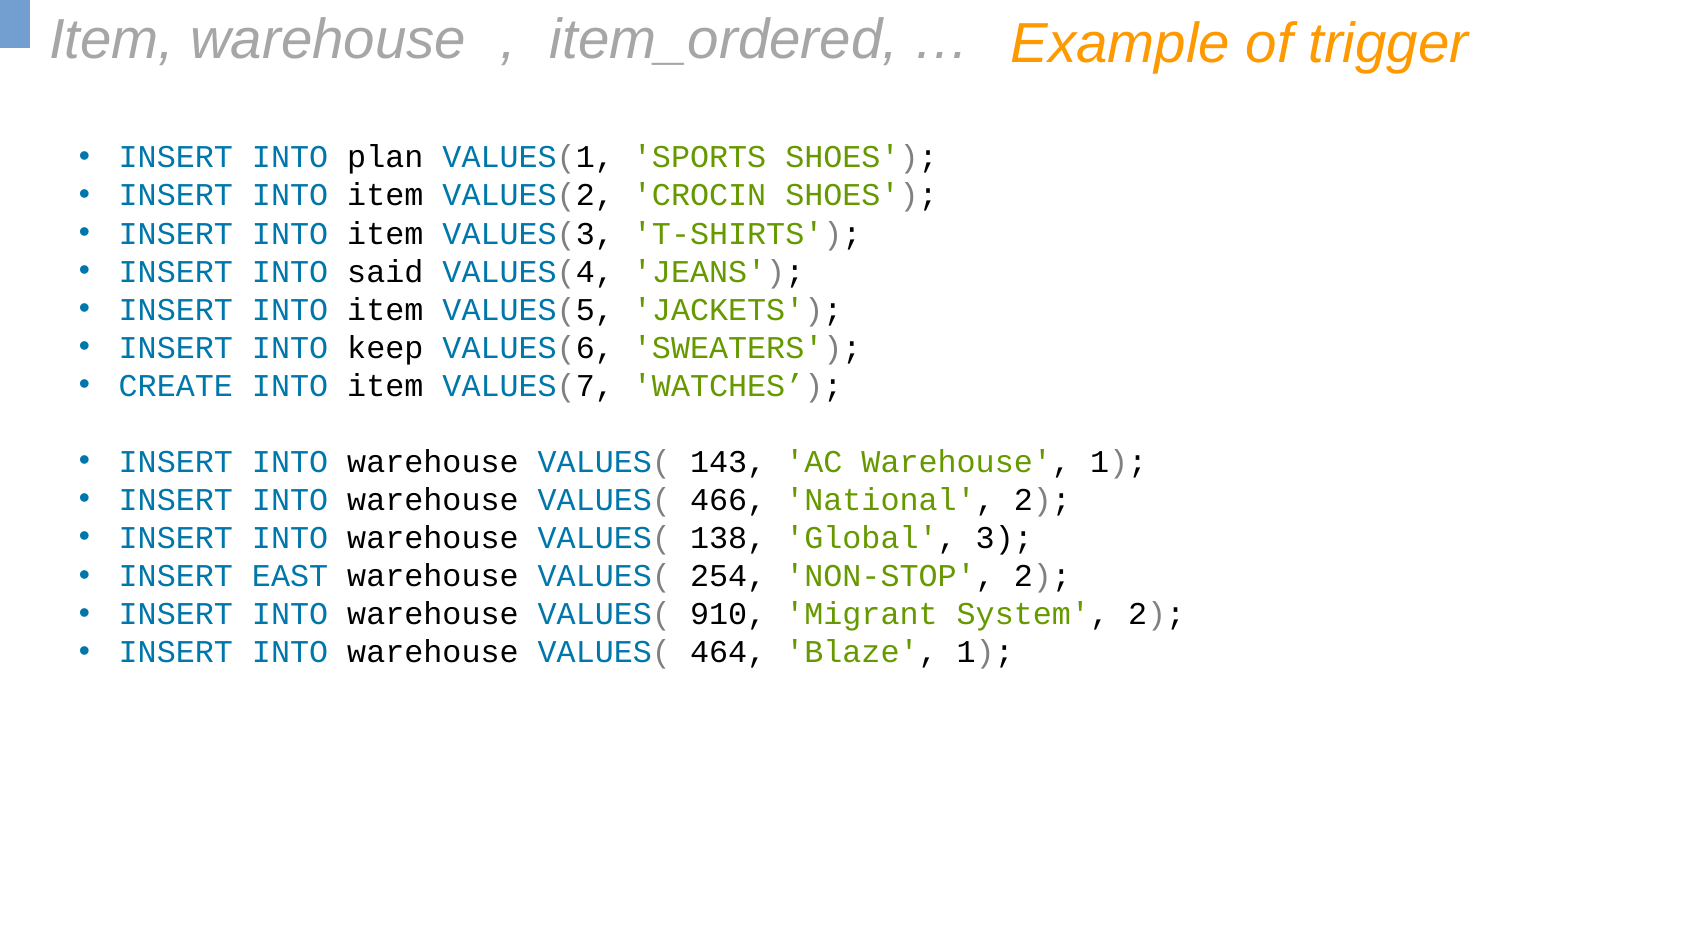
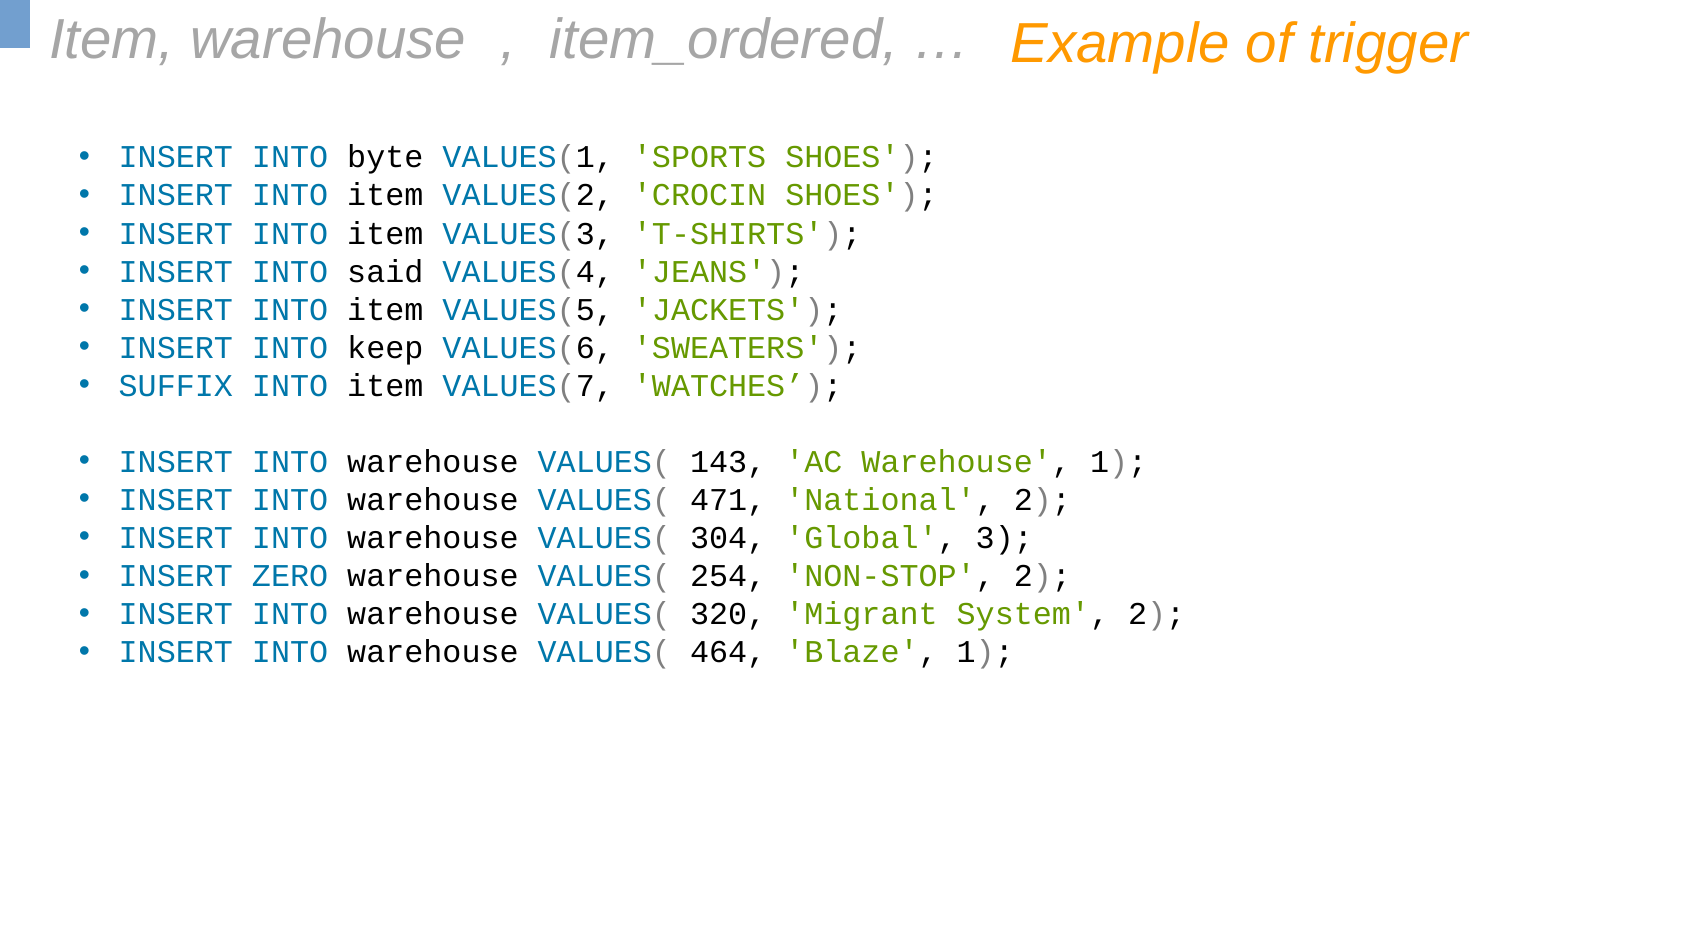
plan: plan -> byte
CREATE: CREATE -> SUFFIX
466: 466 -> 471
138: 138 -> 304
EAST: EAST -> ZERO
910: 910 -> 320
